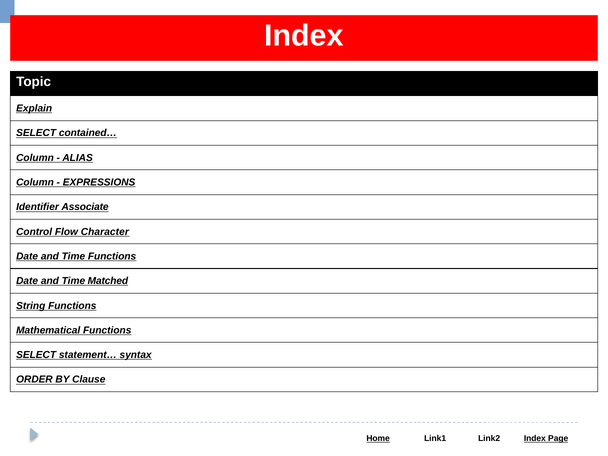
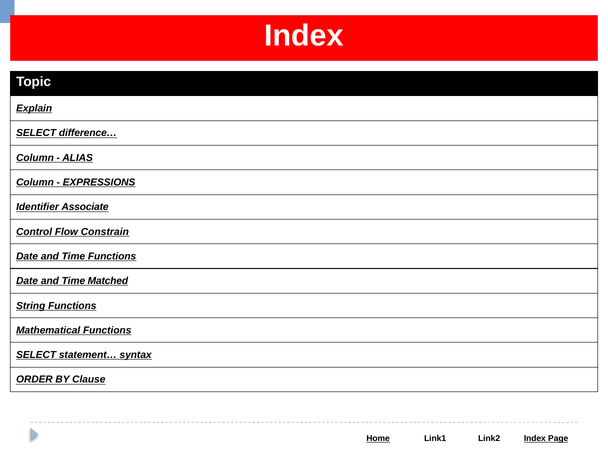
contained…: contained… -> difference…
Character: Character -> Constrain
